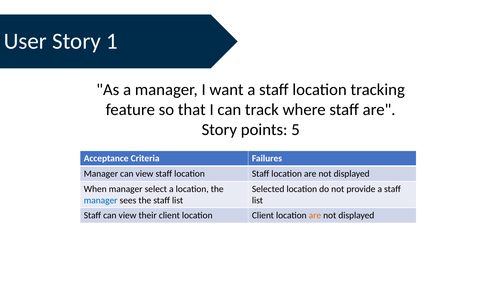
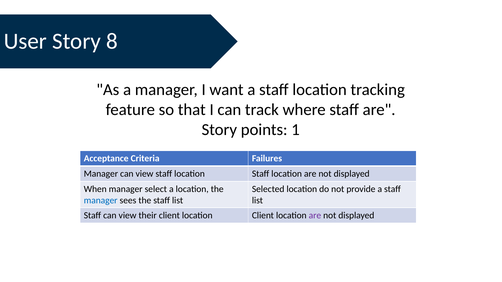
1: 1 -> 8
5: 5 -> 1
are at (315, 216) colour: orange -> purple
